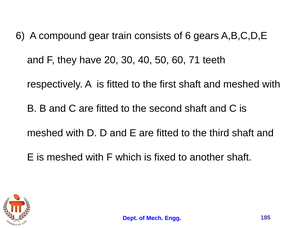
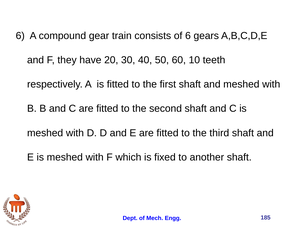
71: 71 -> 10
